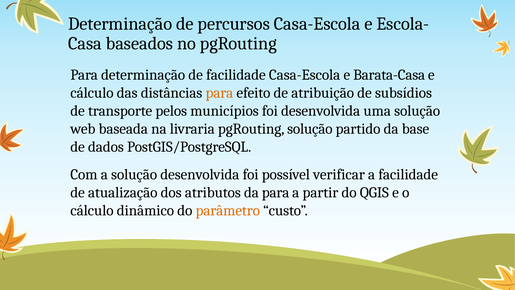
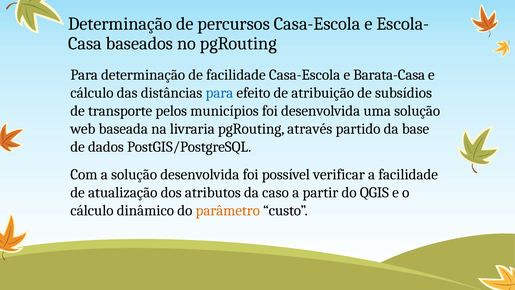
para at (219, 93) colour: orange -> blue
pgRouting solução: solução -> através
da para: para -> caso
